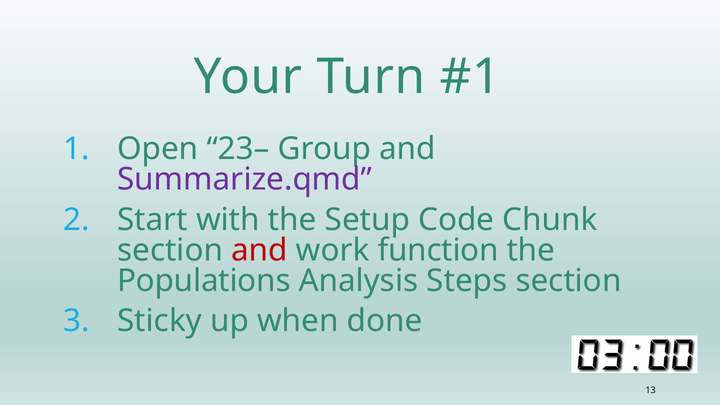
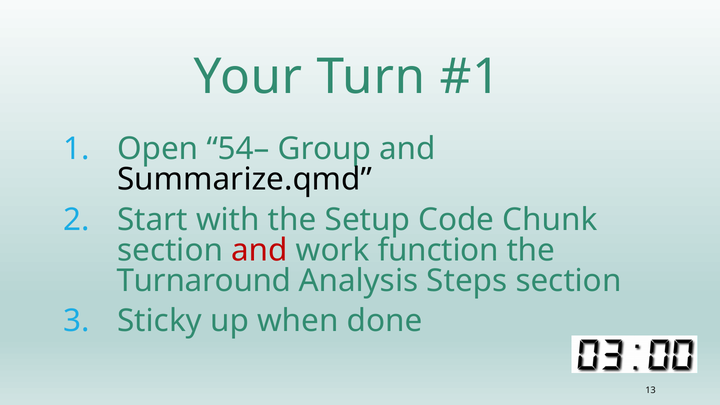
23–: 23– -> 54–
Summarize.qmd colour: purple -> black
Populations: Populations -> Turnaround
